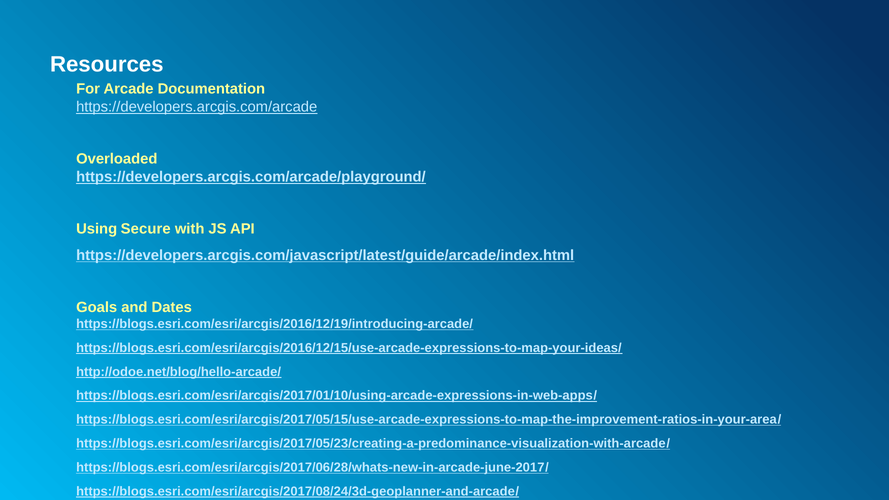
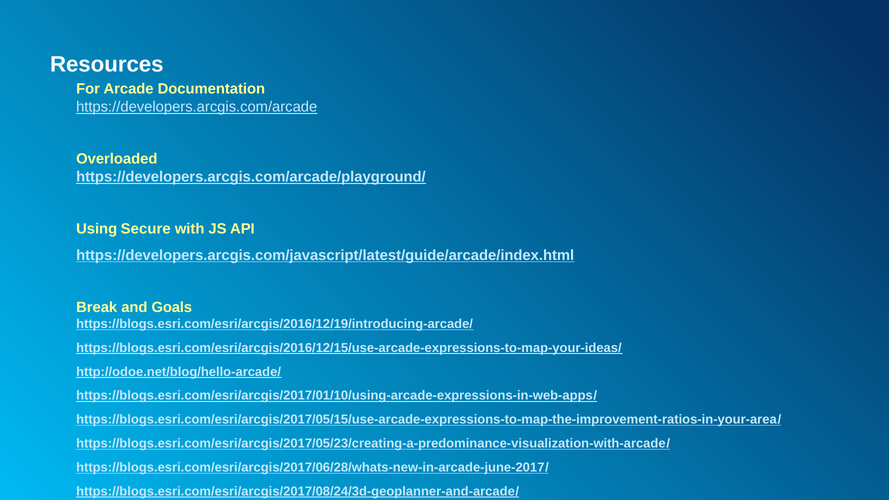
Goals: Goals -> Break
Dates: Dates -> Goals
